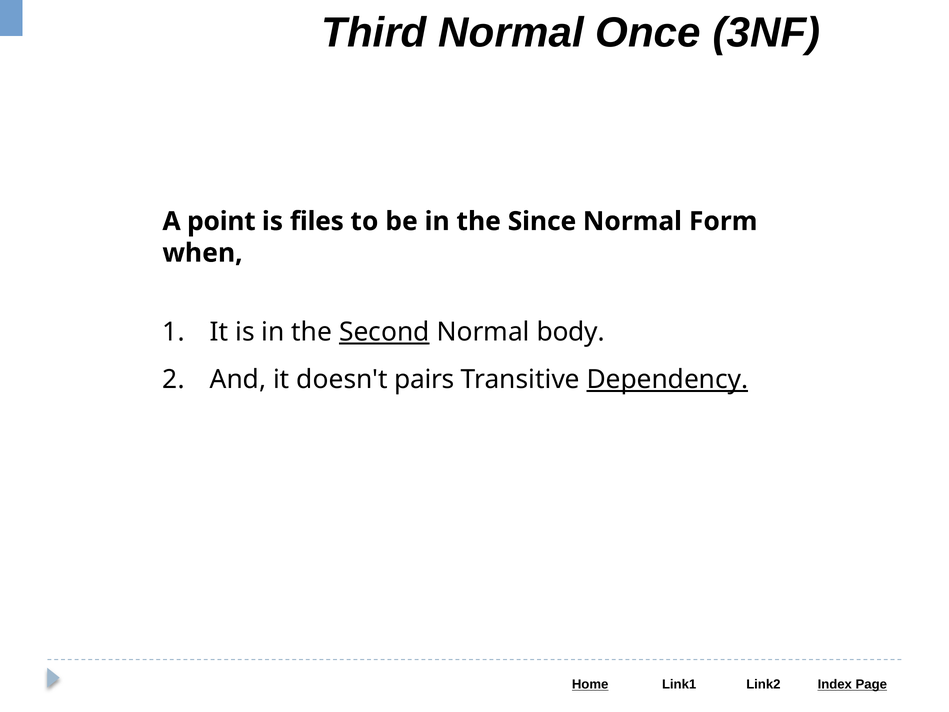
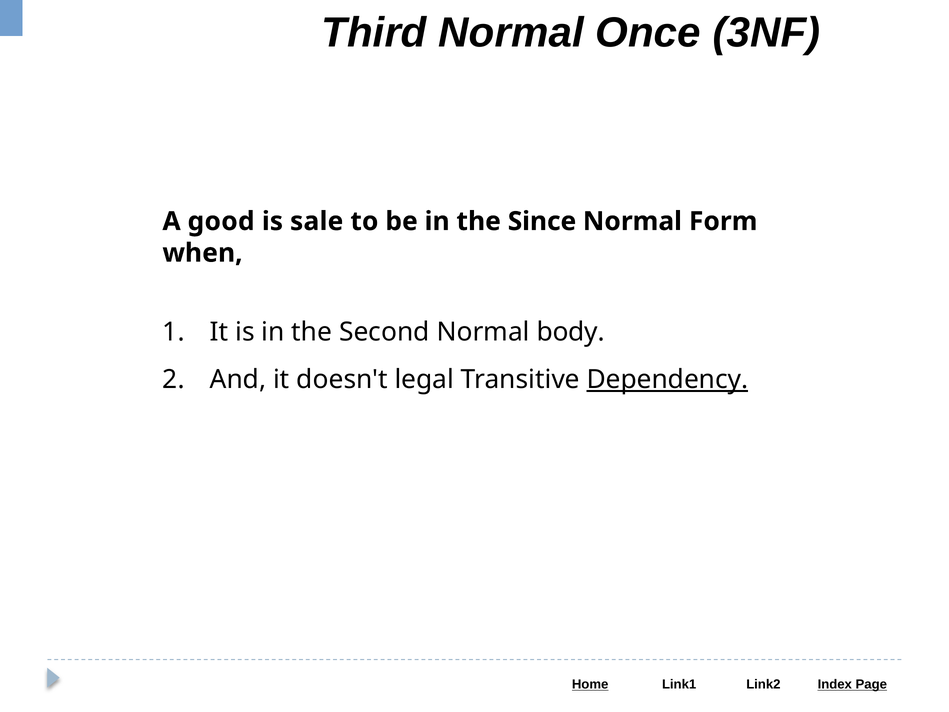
point: point -> good
files: files -> sale
Second underline: present -> none
pairs: pairs -> legal
